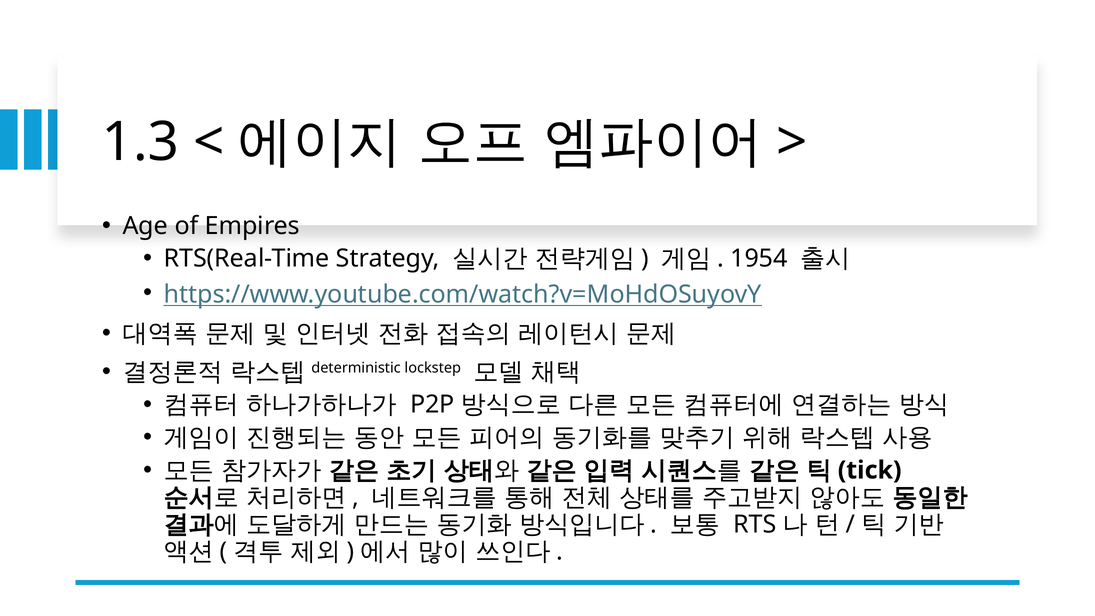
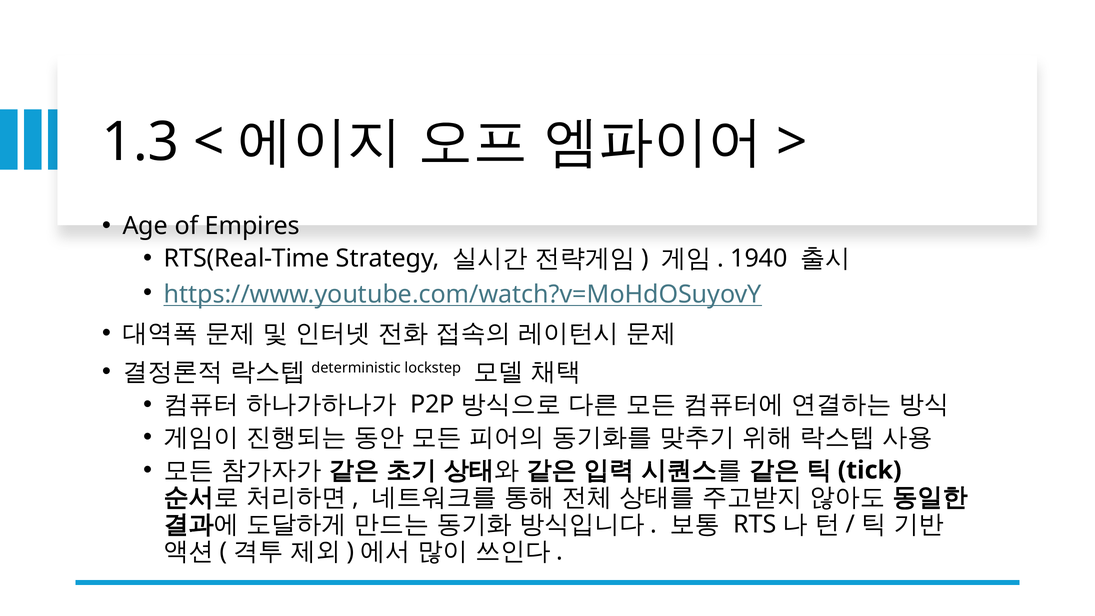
1954: 1954 -> 1940
